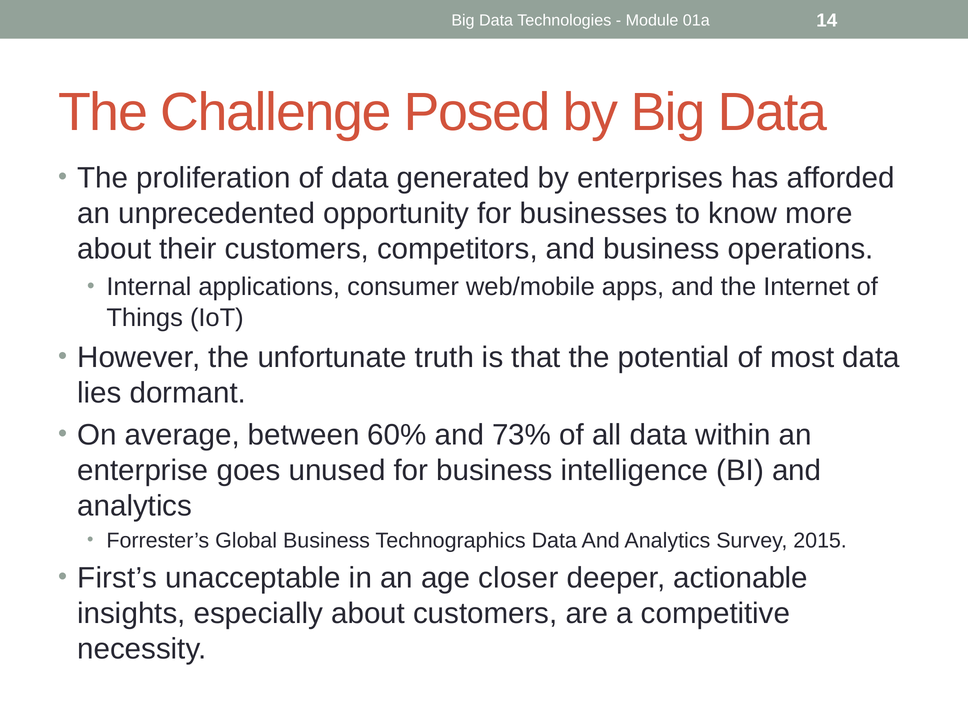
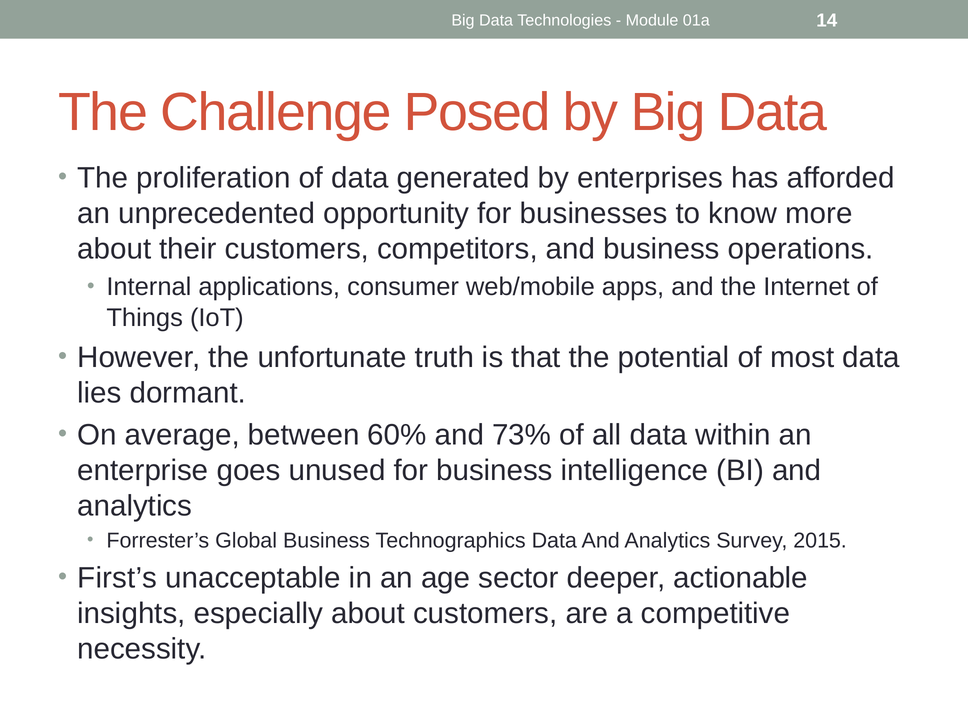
closer: closer -> sector
